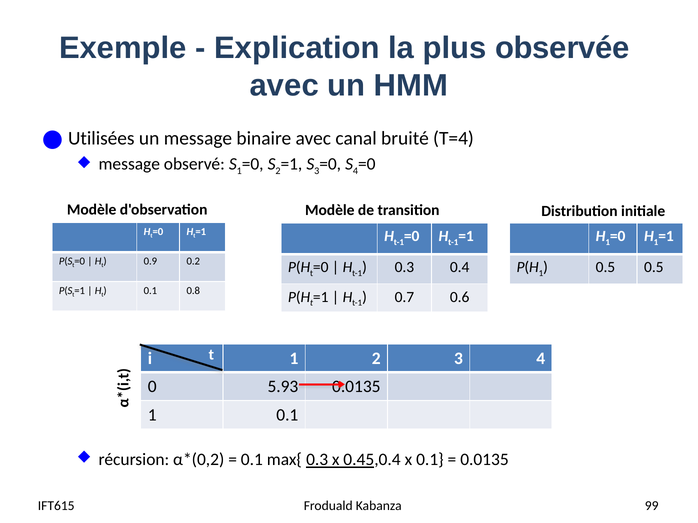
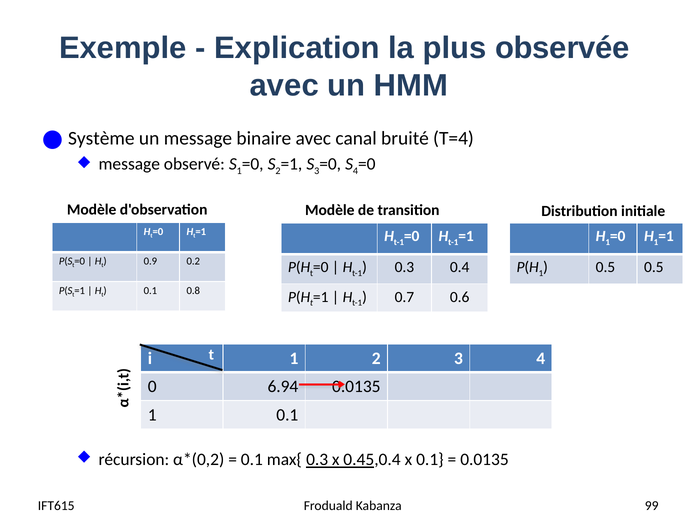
Utilisées: Utilisées -> Système
5.93: 5.93 -> 6.94
